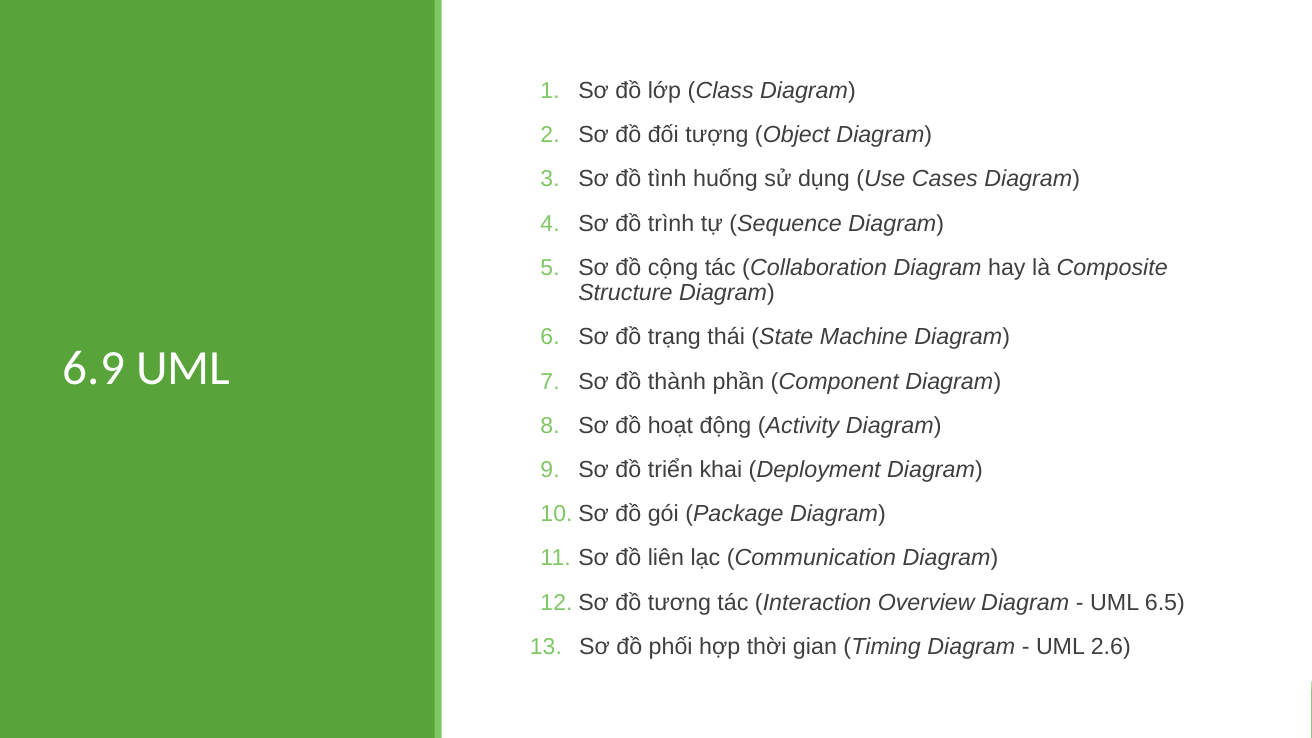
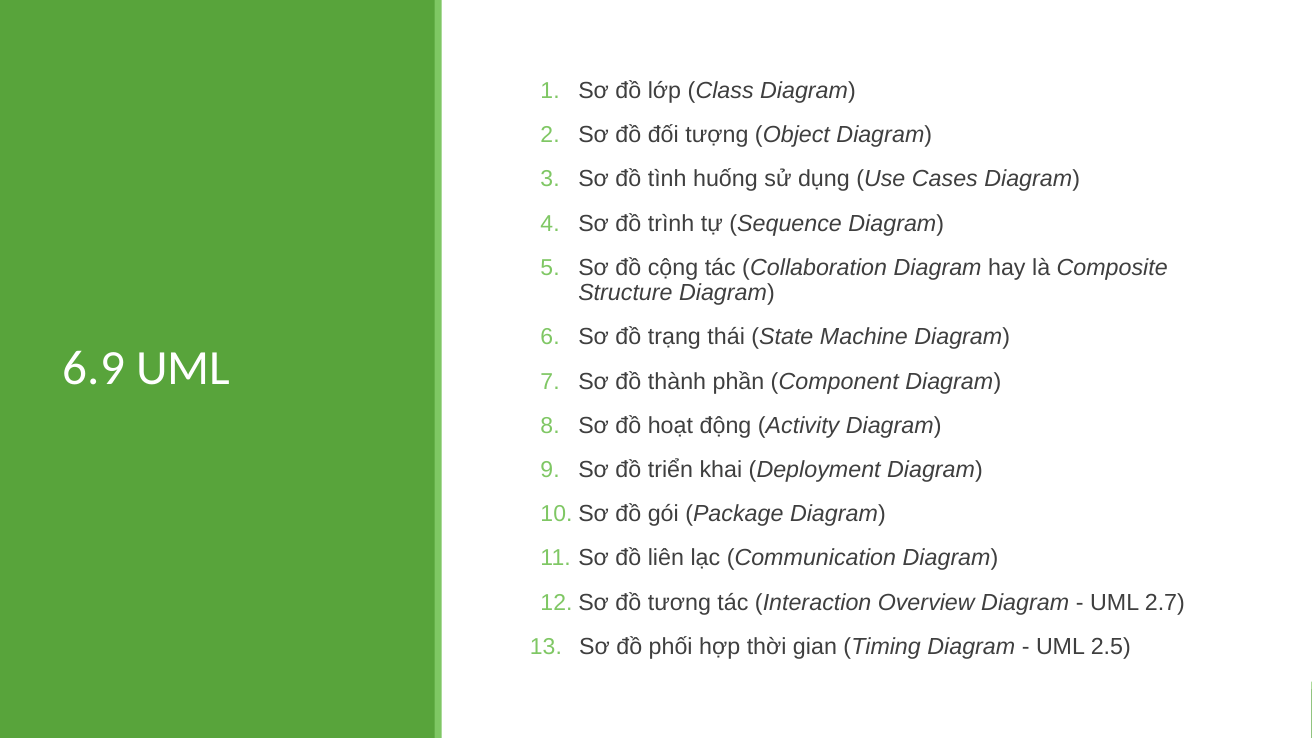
6.5: 6.5 -> 2.7
2.6: 2.6 -> 2.5
